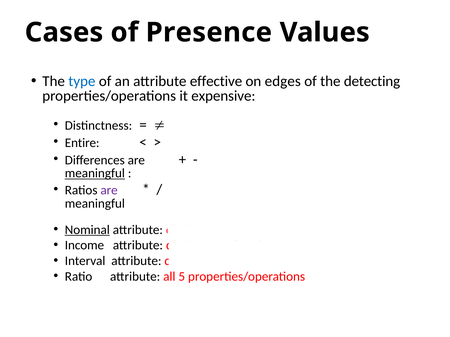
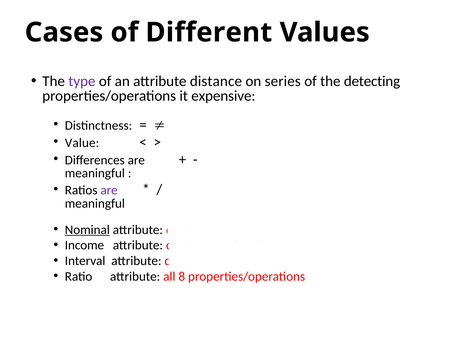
Presence: Presence -> Different
type colour: blue -> purple
effective: effective -> distance
edges: edges -> series
Entire: Entire -> Value
meaningful at (95, 174) underline: present -> none
5: 5 -> 8
